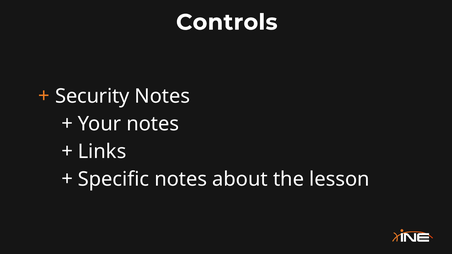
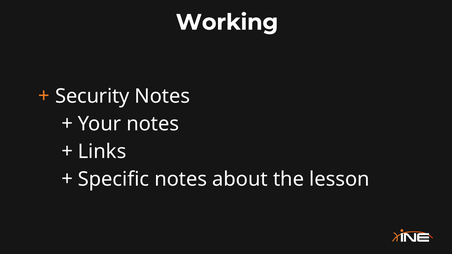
Controls: Controls -> Working
